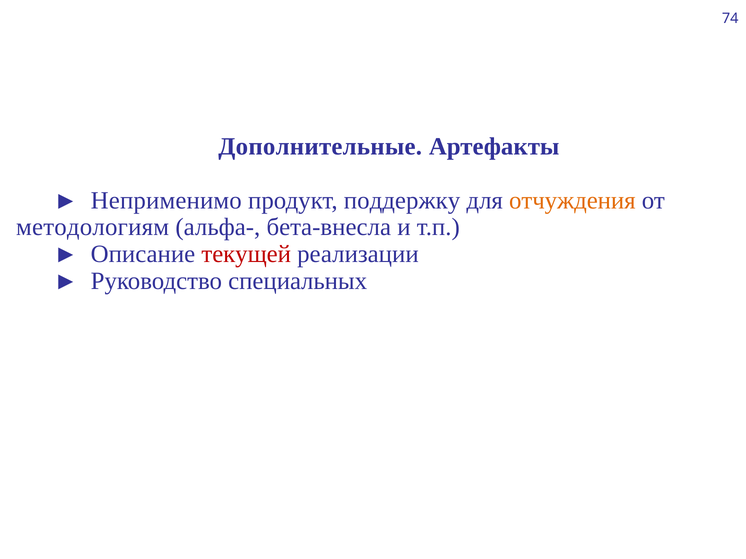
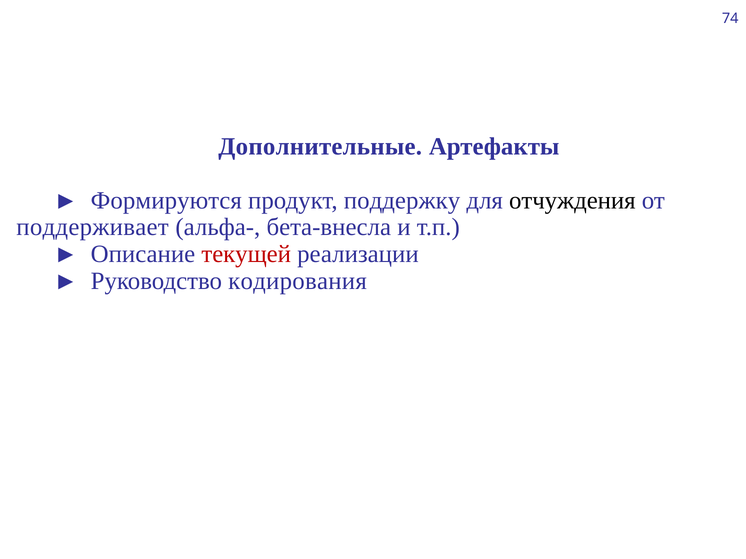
Неприменимо: Неприменимо -> Формируются
отчуждения colour: orange -> black
методологиям: методологиям -> поддерживает
специальных: специальных -> кодирования
